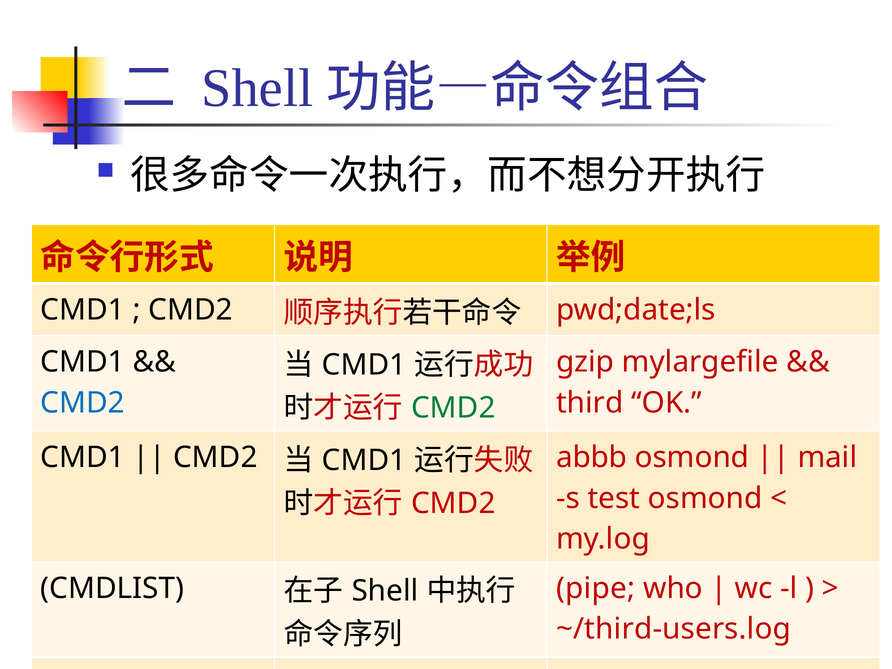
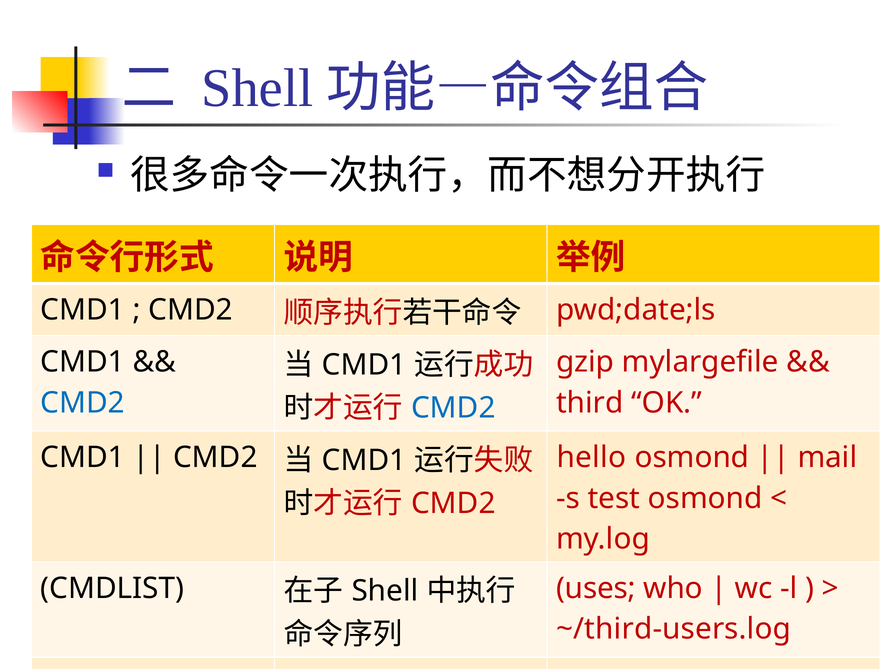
CMD2 at (453, 408) colour: green -> blue
abbb: abbb -> hello
pipe: pipe -> uses
